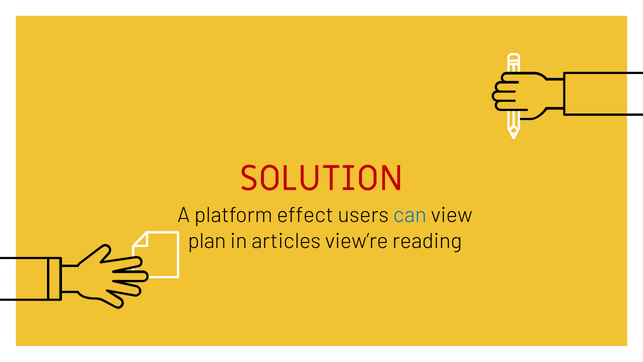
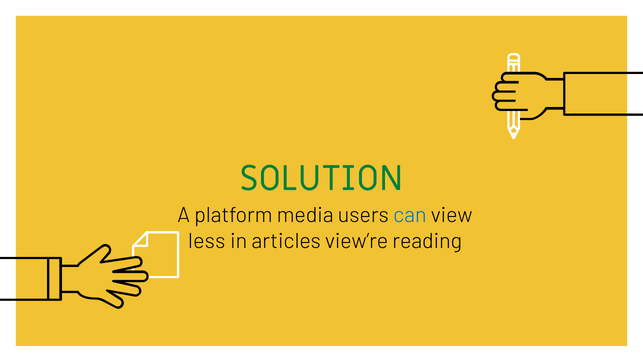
SOLUTION colour: red -> green
effect: effect -> media
plan: plan -> less
